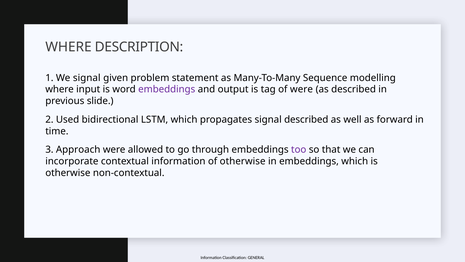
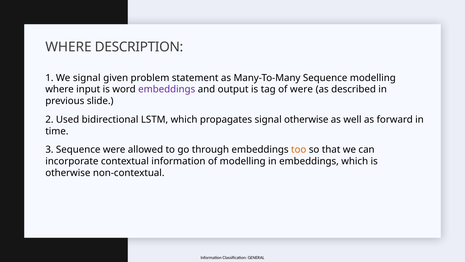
signal described: described -> otherwise
3 Approach: Approach -> Sequence
too colour: purple -> orange
of otherwise: otherwise -> modelling
